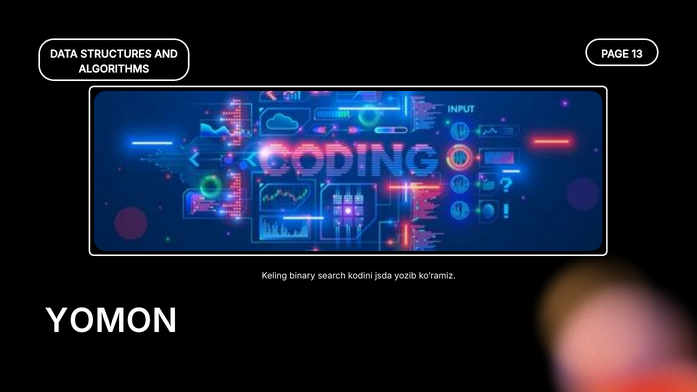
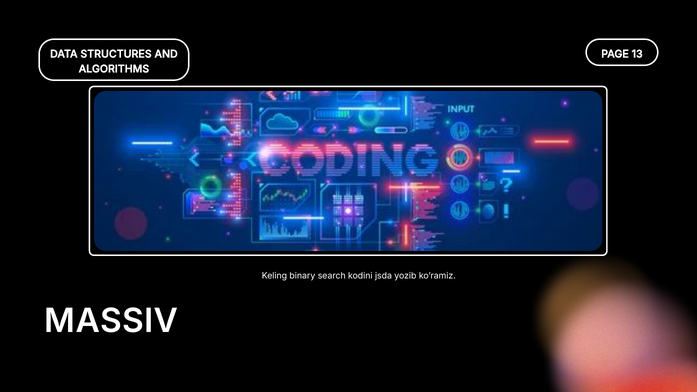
YOMON: YOMON -> MASSIV
